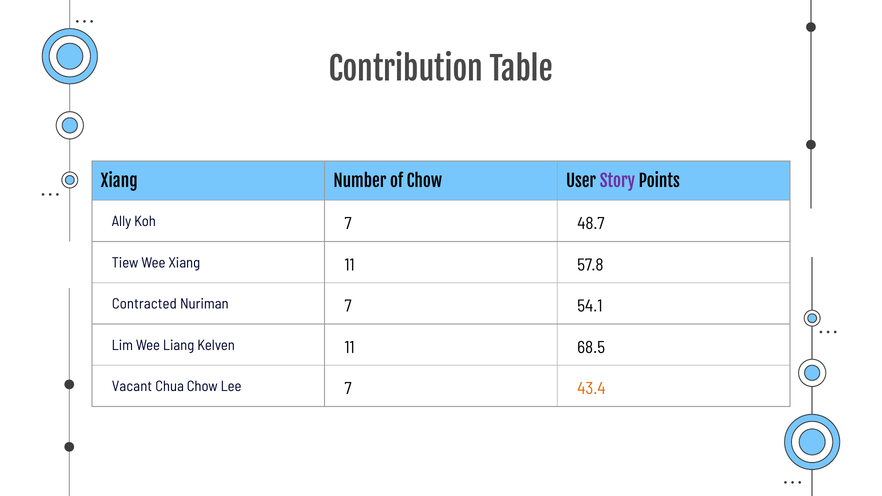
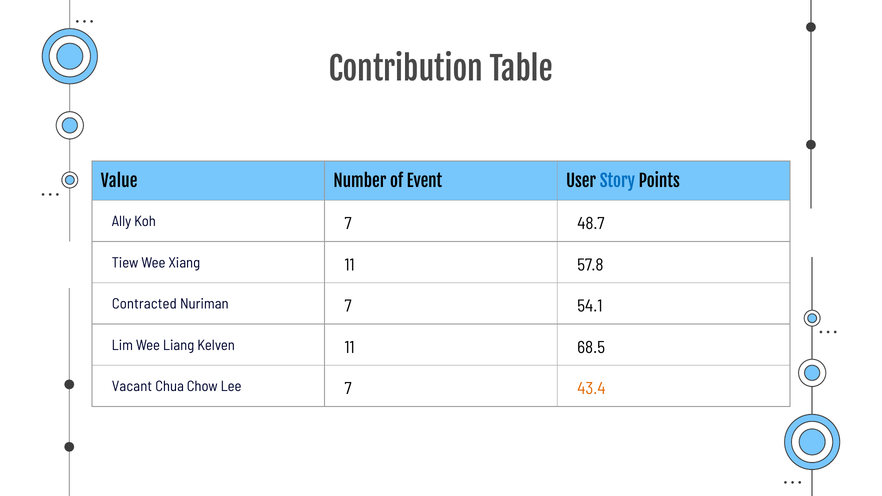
Xiang at (119, 182): Xiang -> Value
of Chow: Chow -> Event
Story colour: purple -> blue
